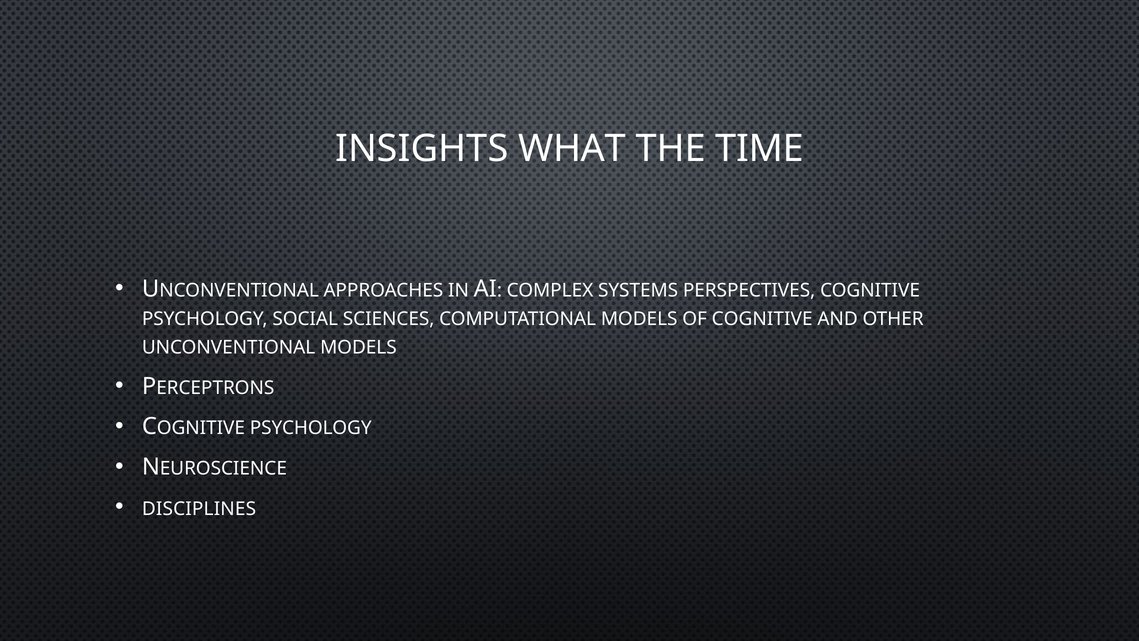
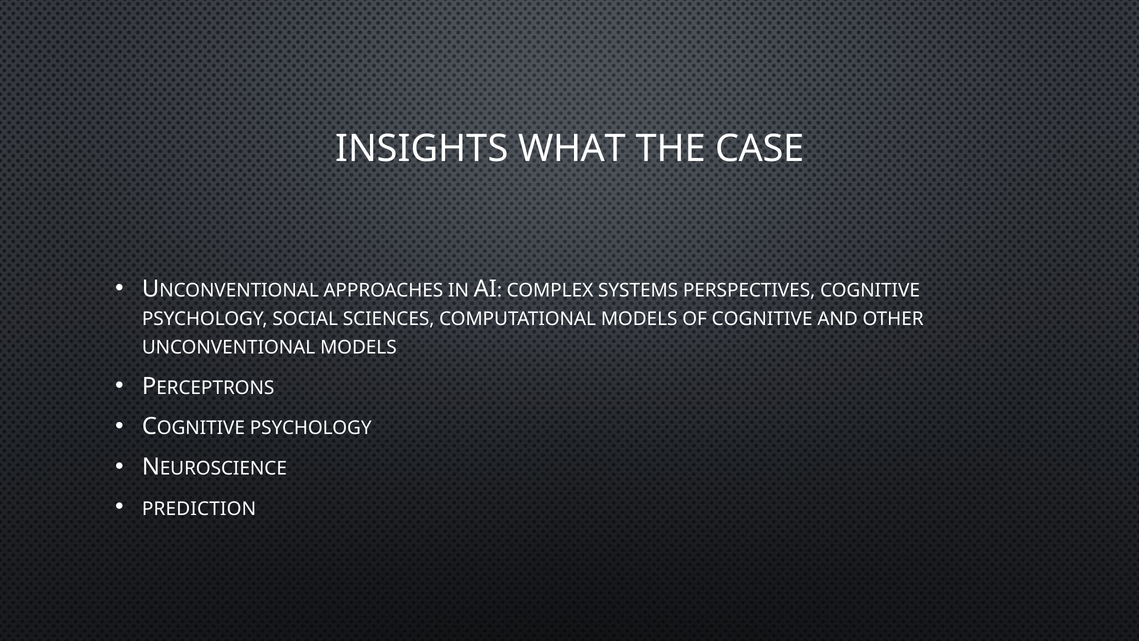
TIME: TIME -> CASE
DISCIPLINES: DISCIPLINES -> PREDICTION
